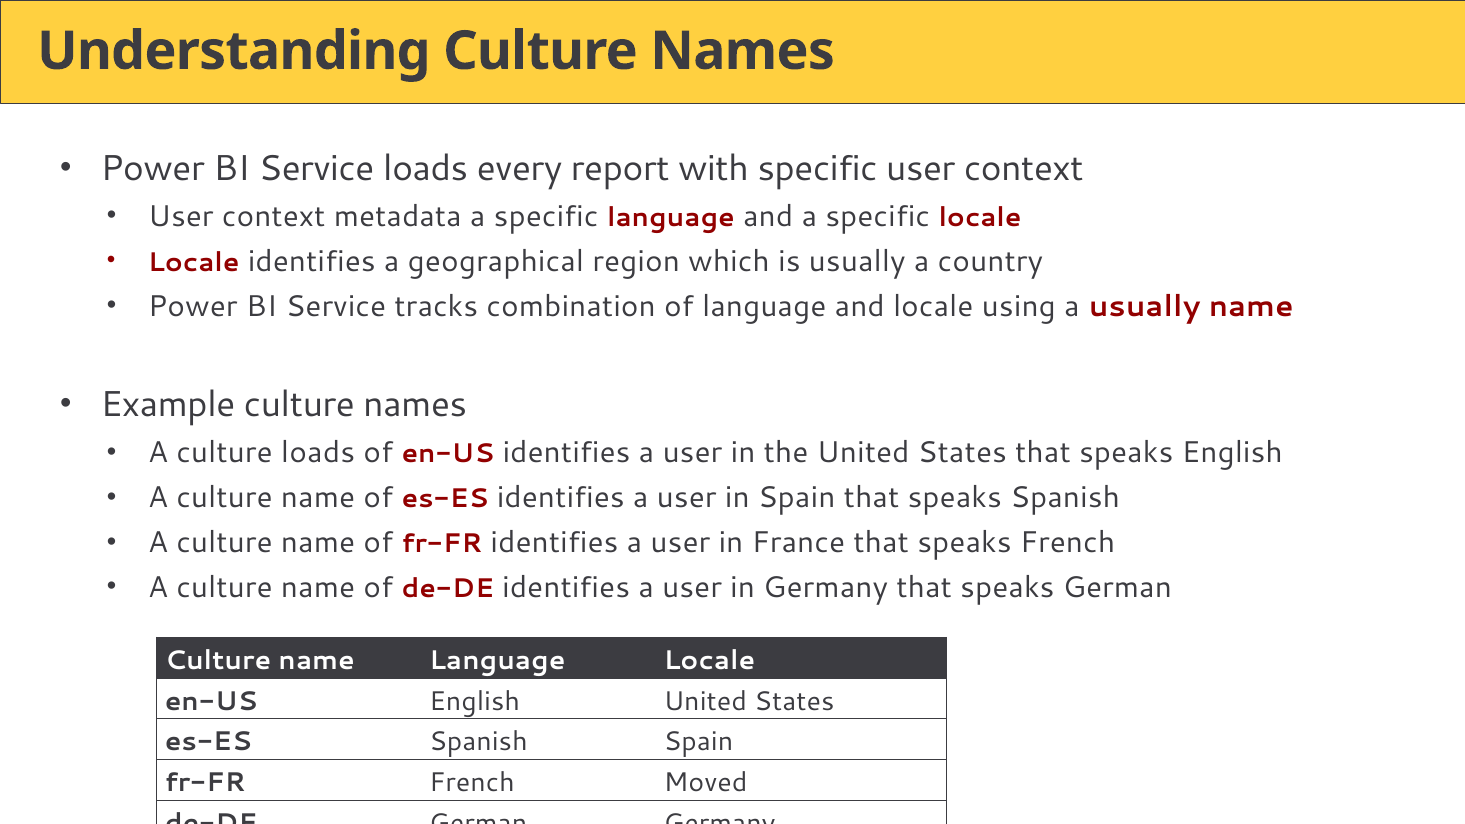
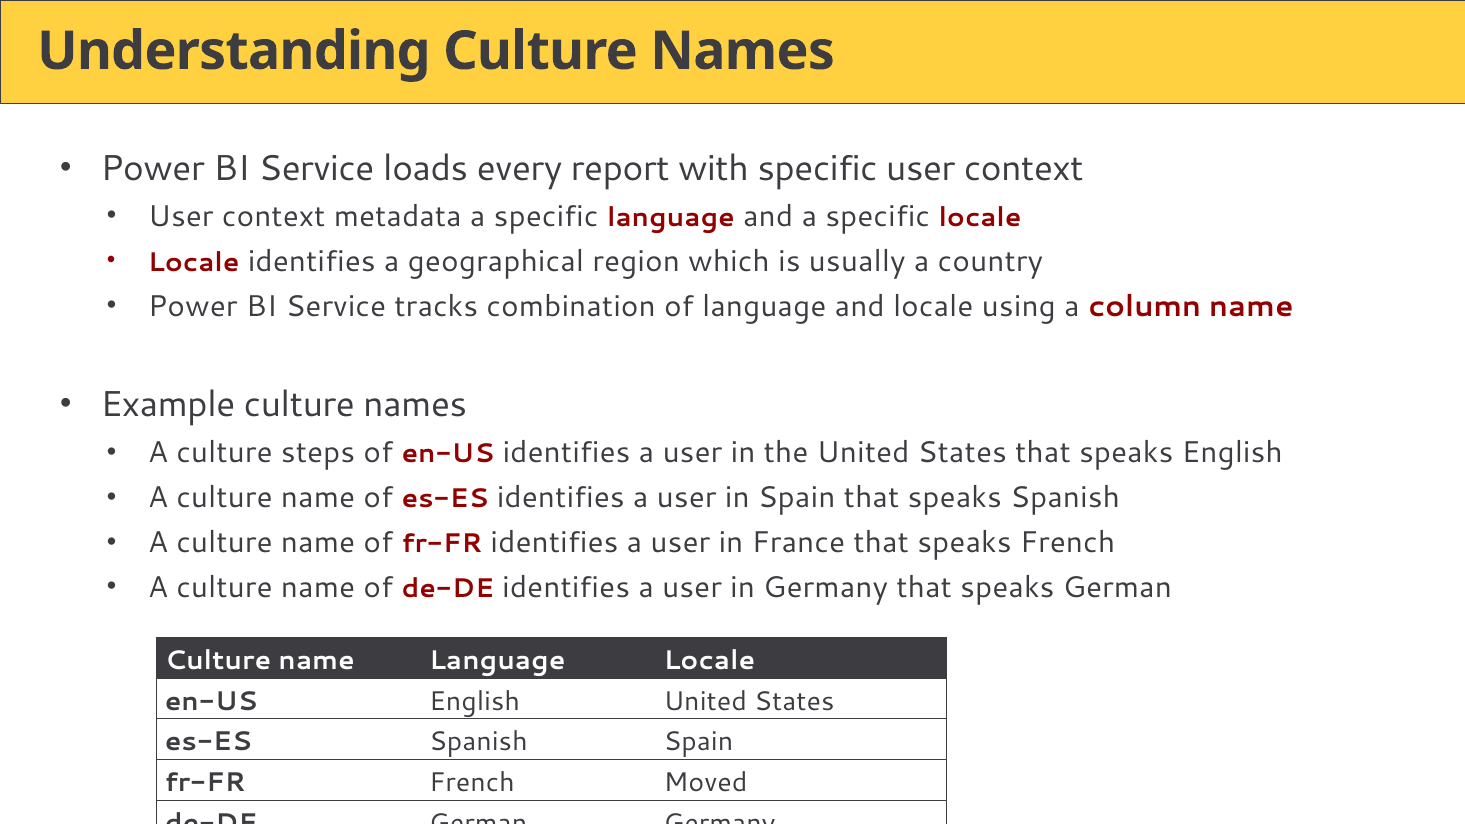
a usually: usually -> column
culture loads: loads -> steps
